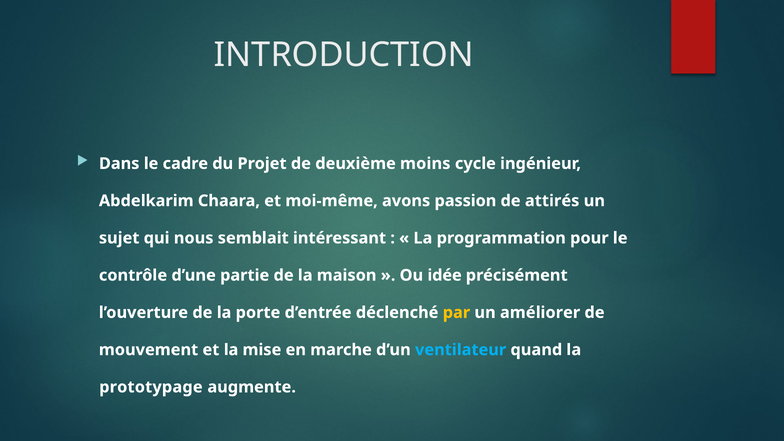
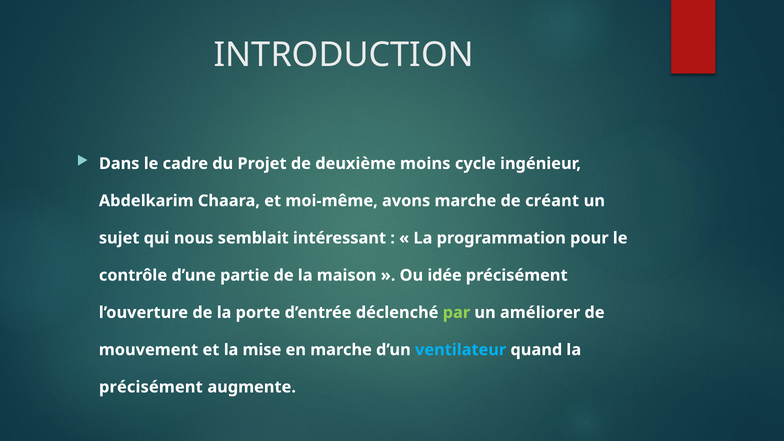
avons passion: passion -> marche
attirés: attirés -> créant
par colour: yellow -> light green
prototypage at (151, 387): prototypage -> précisément
